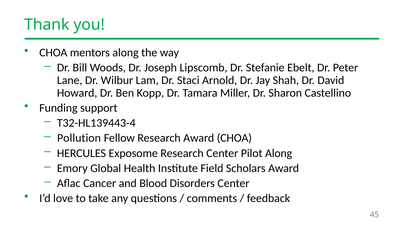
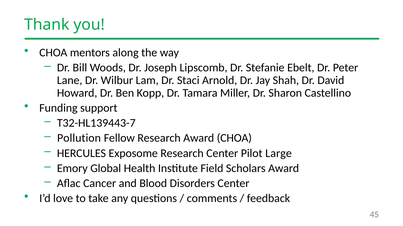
T32-HL139443-4: T32-HL139443-4 -> T32-HL139443-7
Pilot Along: Along -> Large
